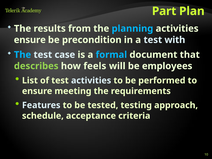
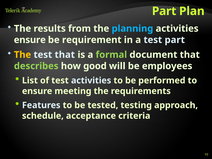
precondition: precondition -> requirement
test with: with -> part
The at (23, 55) colour: light blue -> yellow
test case: case -> that
formal colour: light blue -> light green
feels: feels -> good
